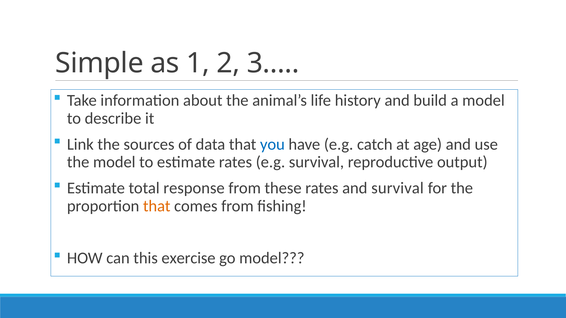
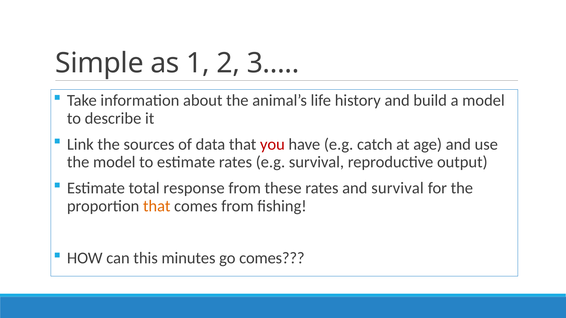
you colour: blue -> red
exercise: exercise -> minutes
go model: model -> comes
